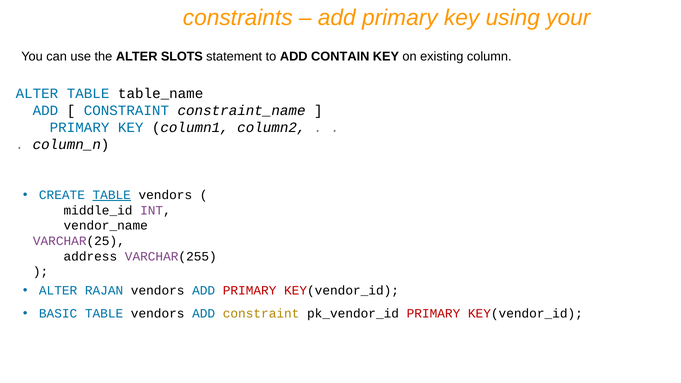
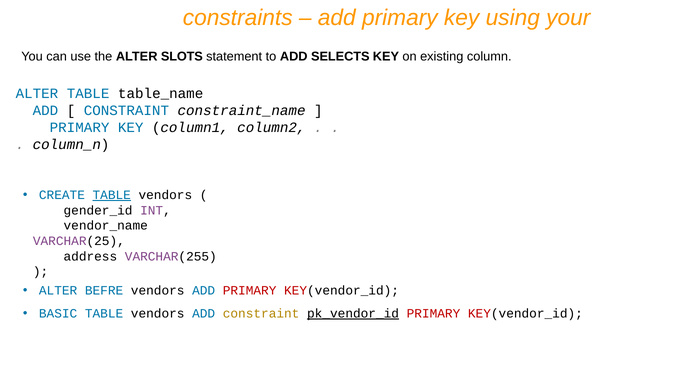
CONTAIN: CONTAIN -> SELECTS
middle_id: middle_id -> gender_id
RAJAN: RAJAN -> BEFRE
pk_vendor_id underline: none -> present
